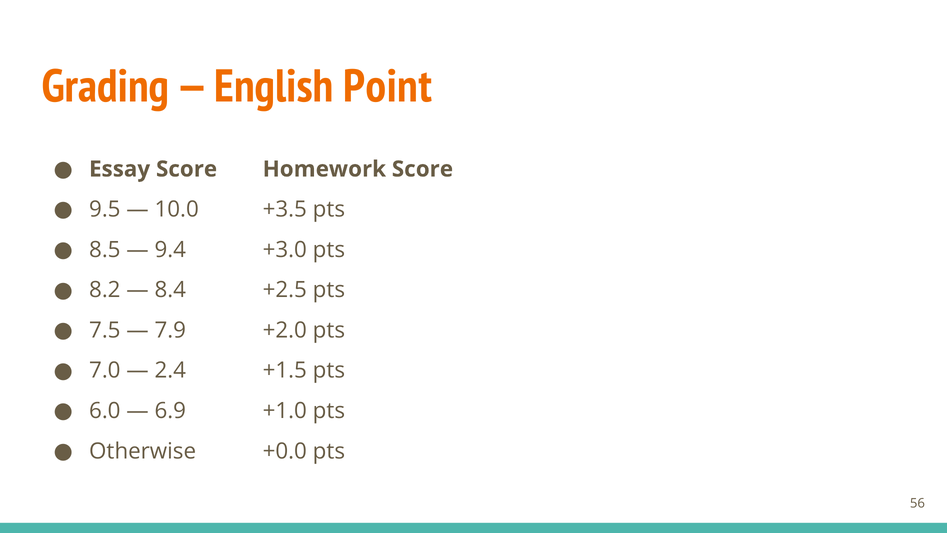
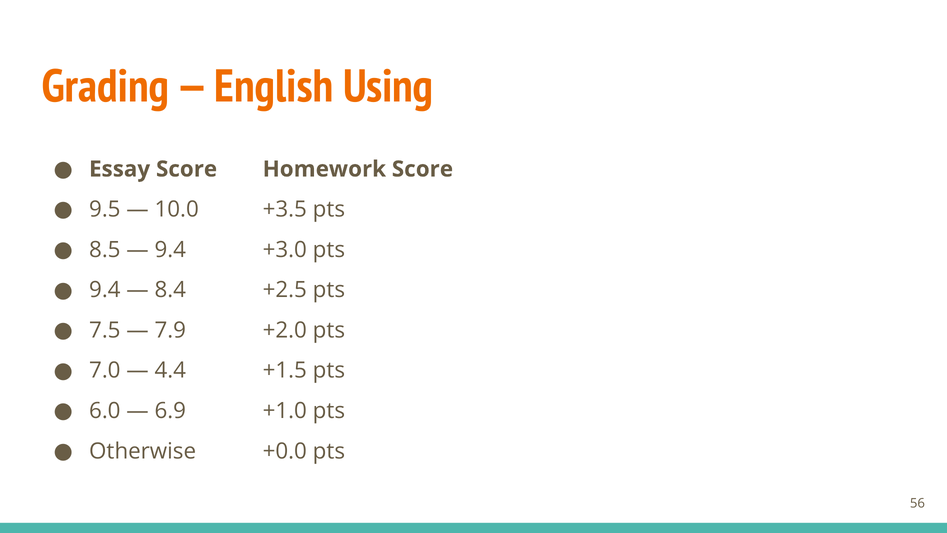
Point: Point -> Using
8.2 at (105, 290): 8.2 -> 9.4
2.4: 2.4 -> 4.4
